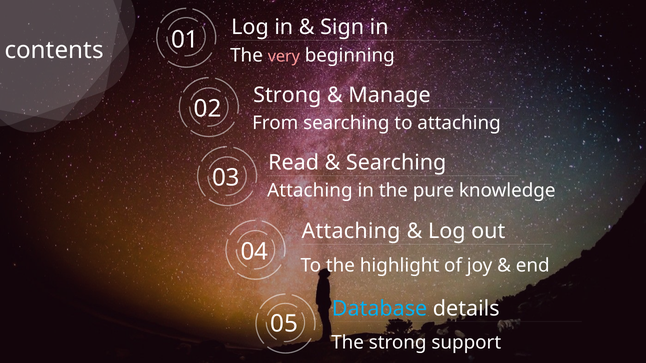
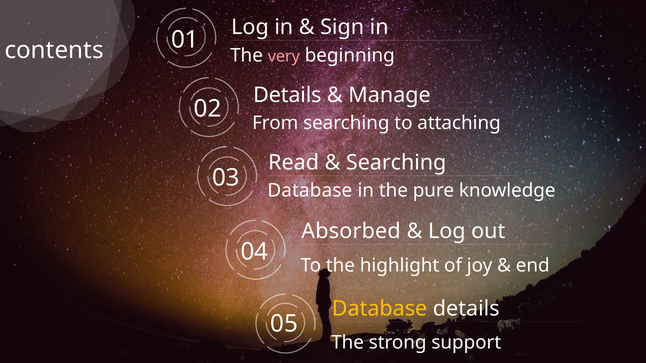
Strong at (287, 95): Strong -> Details
03 Attaching: Attaching -> Database
Attaching at (351, 232): Attaching -> Absorbed
Database at (380, 309) colour: light blue -> yellow
